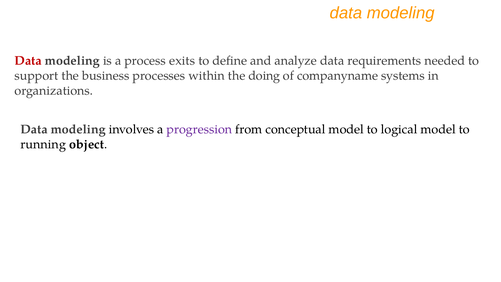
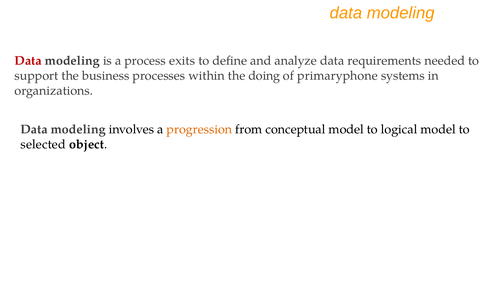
companyname: companyname -> primaryphone
progression colour: purple -> orange
running: running -> selected
